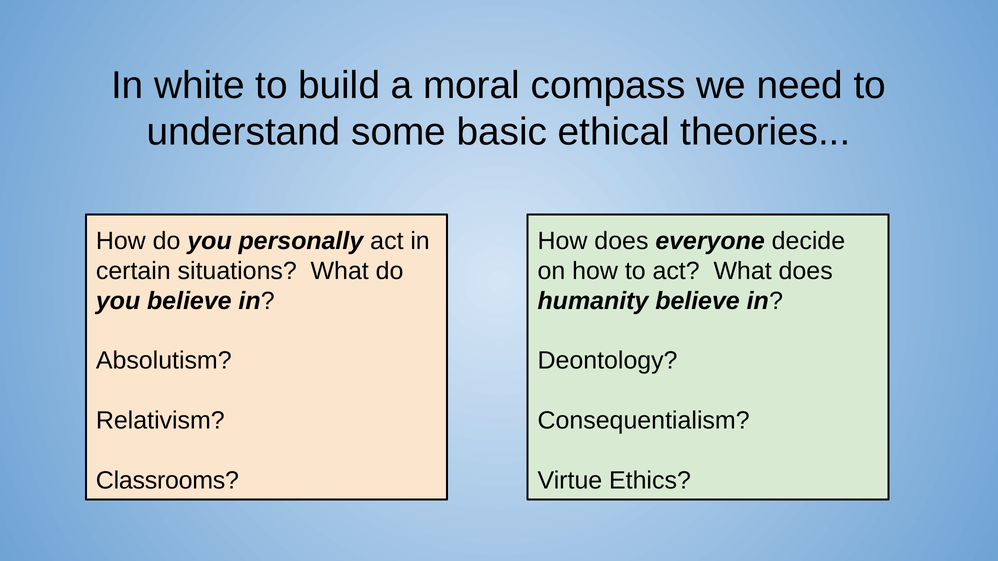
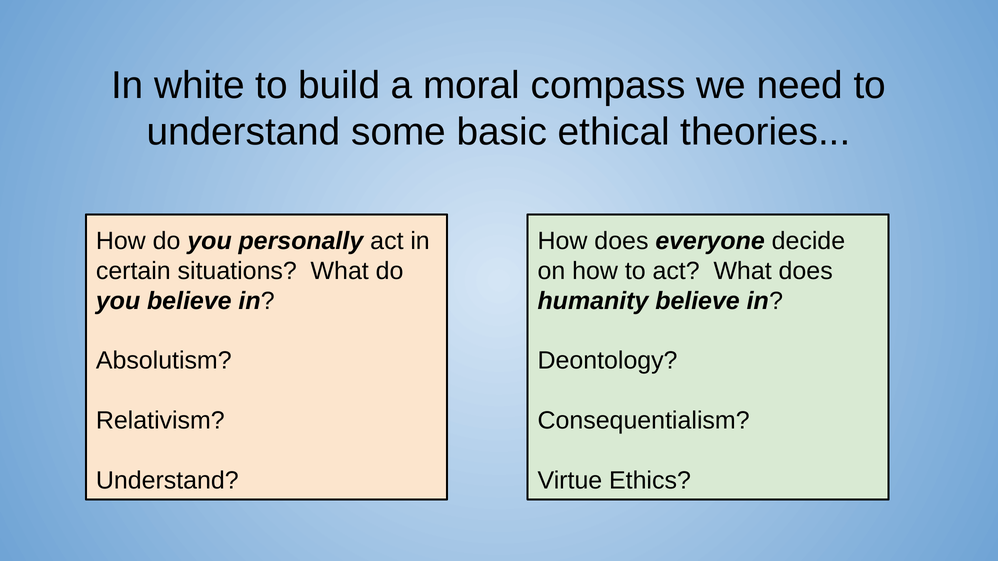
Classrooms at (167, 481): Classrooms -> Understand
